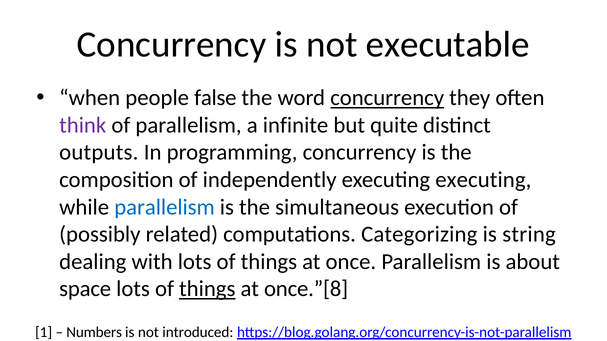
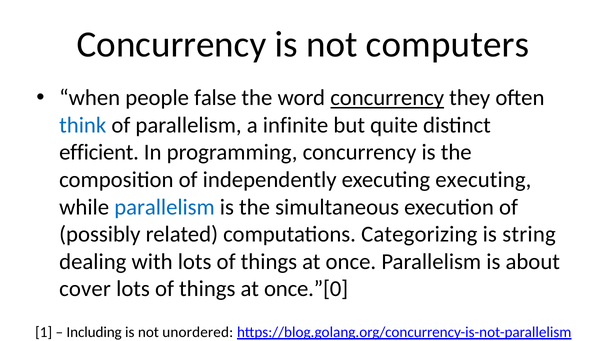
executable: executable -> computers
think colour: purple -> blue
outputs: outputs -> efficient
space: space -> cover
things at (207, 289) underline: present -> none
once.”[8: once.”[8 -> once.”[0
Numbers: Numbers -> Including
introduced: introduced -> unordered
